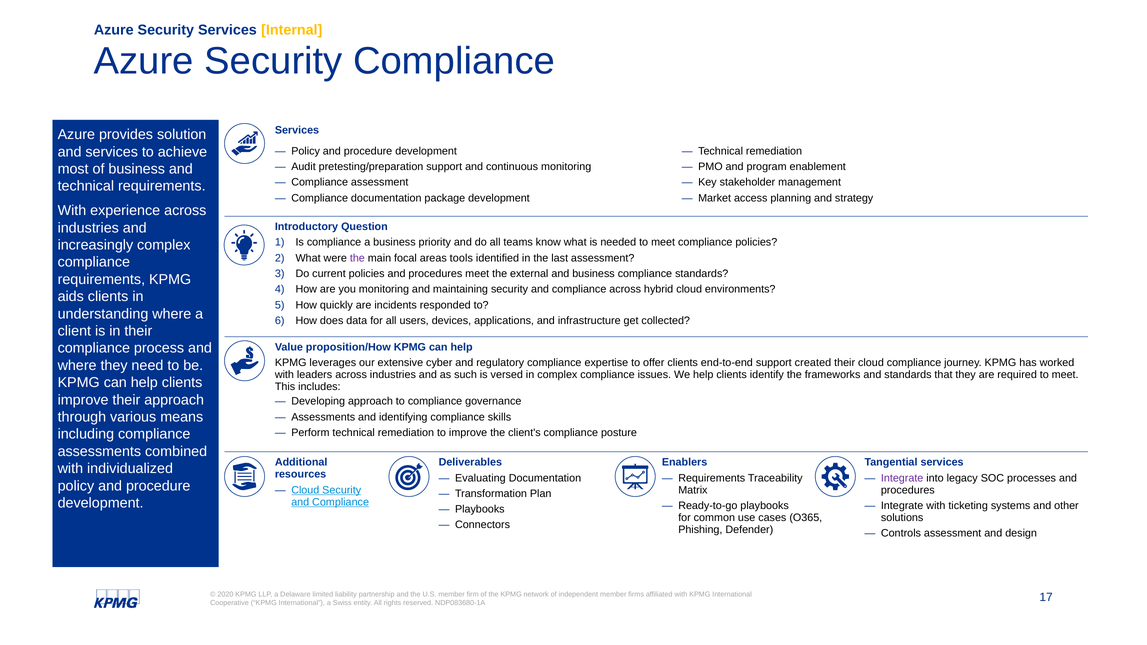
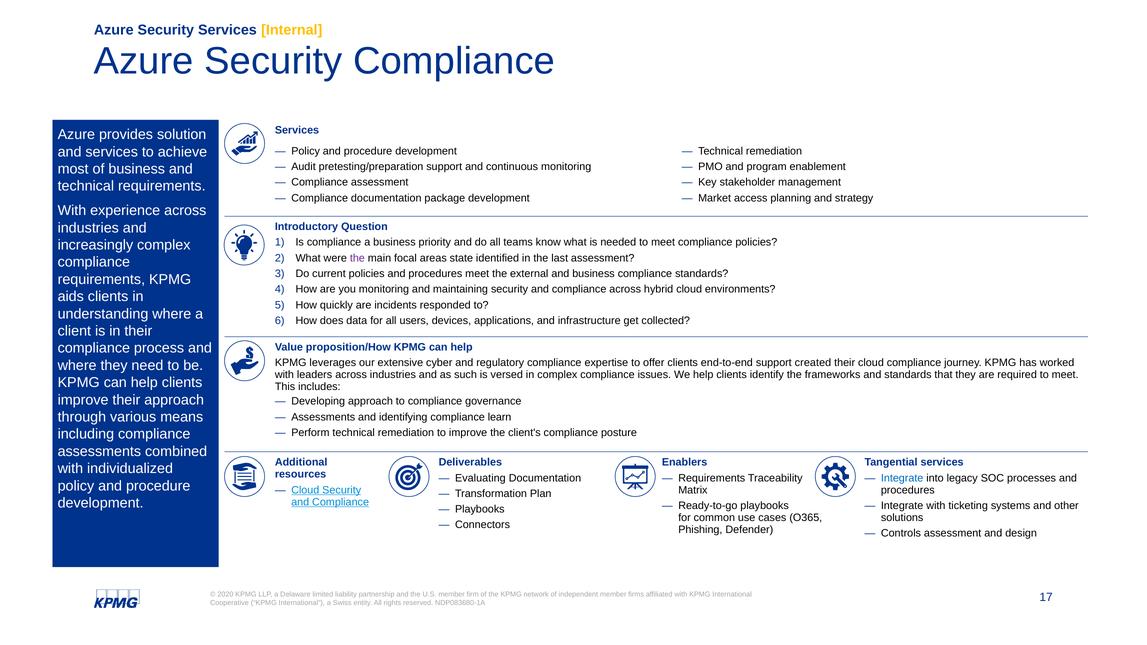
tools: tools -> state
skills: skills -> learn
Integrate at (902, 478) colour: purple -> blue
